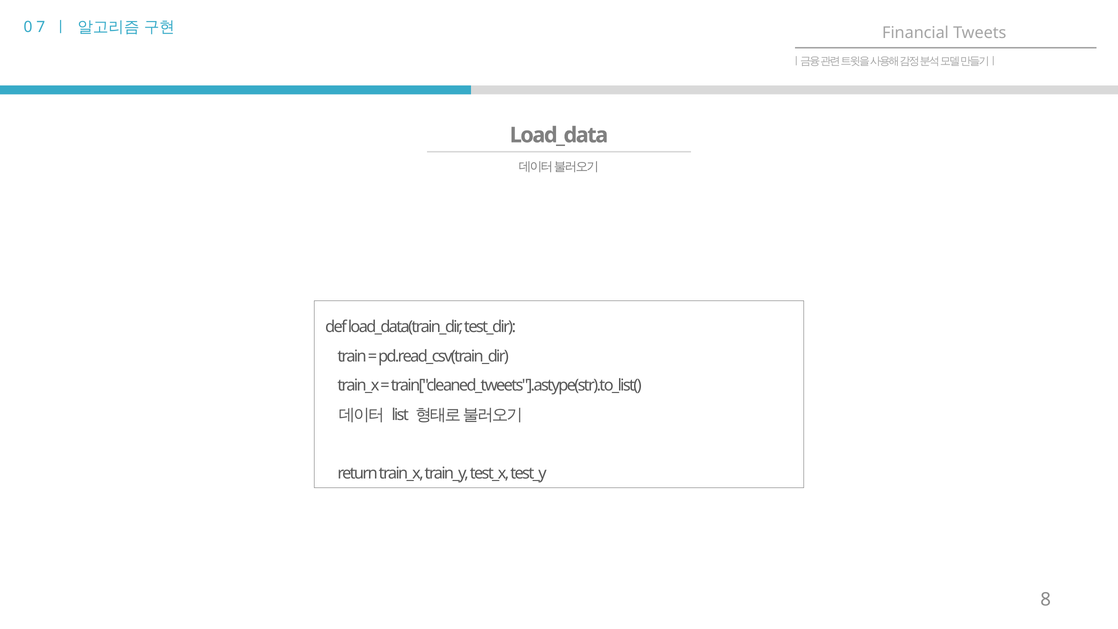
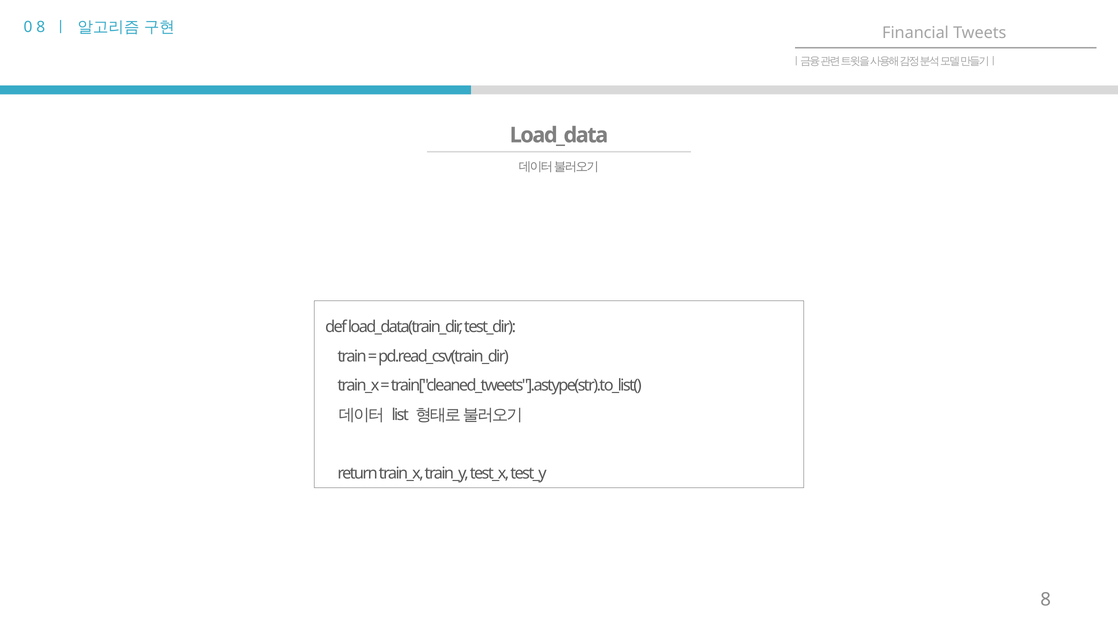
0 7: 7 -> 8
